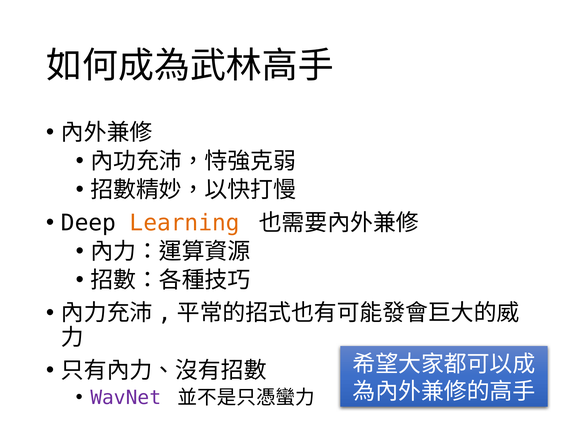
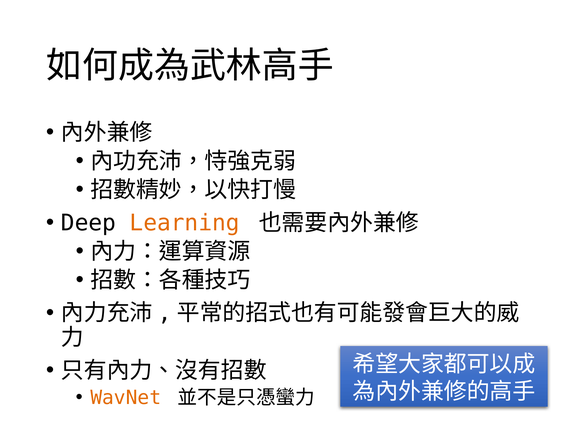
WavNet colour: purple -> orange
